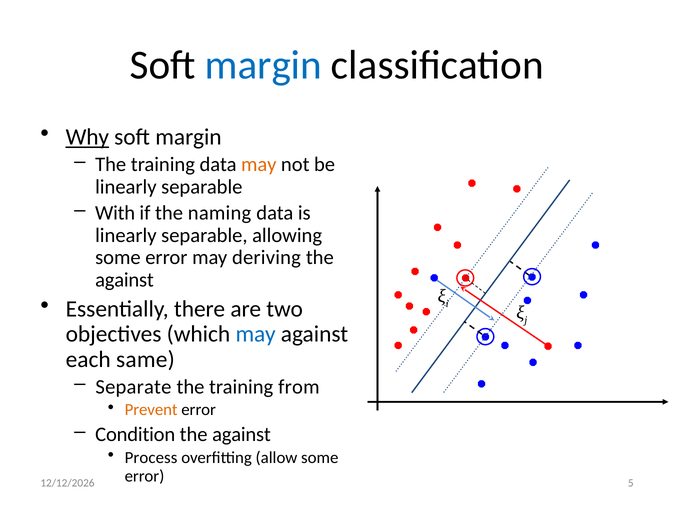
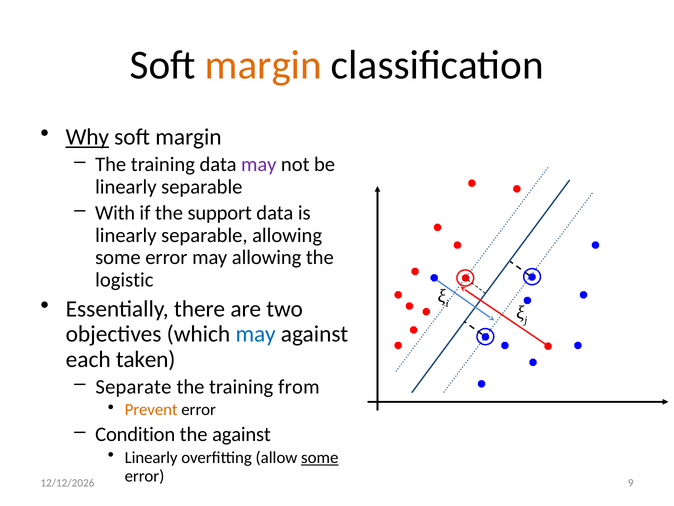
margin at (263, 65) colour: blue -> orange
may at (259, 164) colour: orange -> purple
naming: naming -> support
may deriving: deriving -> allowing
against at (124, 280): against -> logistic
same: same -> taken
Process at (151, 457): Process -> Linearly
some at (320, 457) underline: none -> present
5: 5 -> 9
